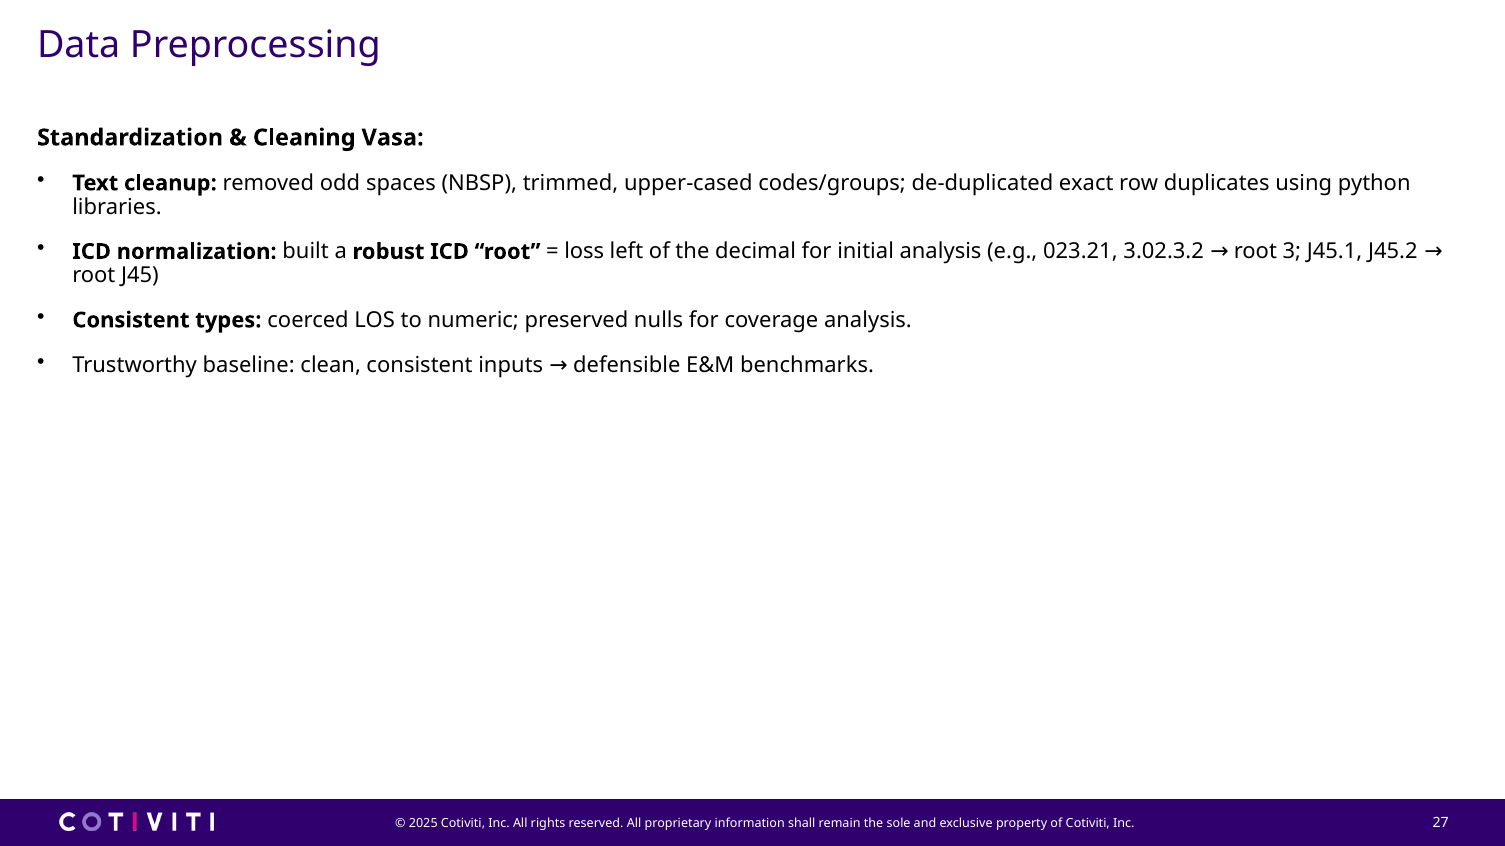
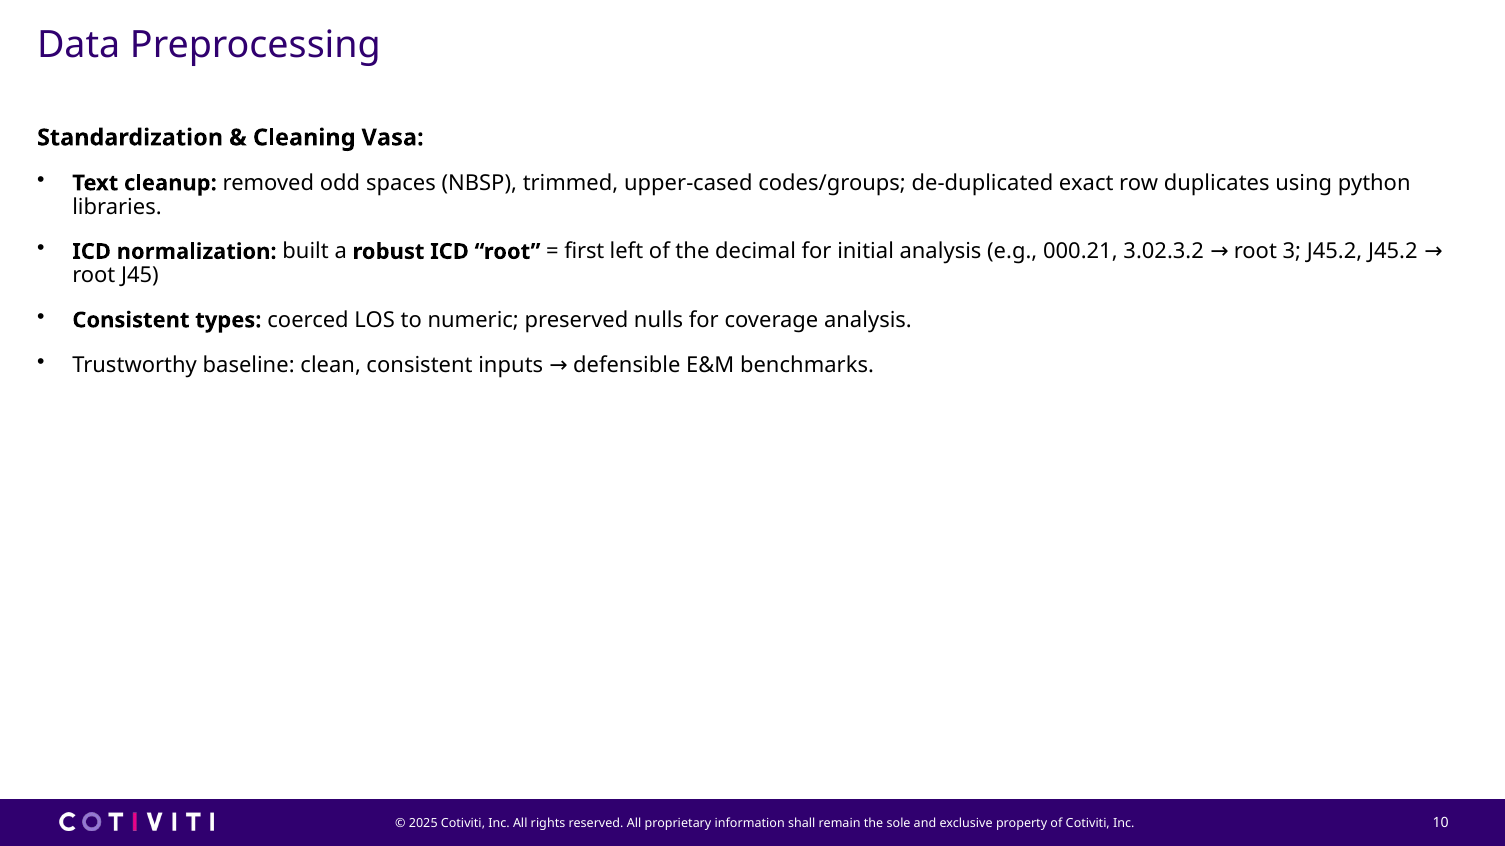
loss: loss -> first
023.21: 023.21 -> 000.21
3 J45.1: J45.1 -> J45.2
27: 27 -> 10
